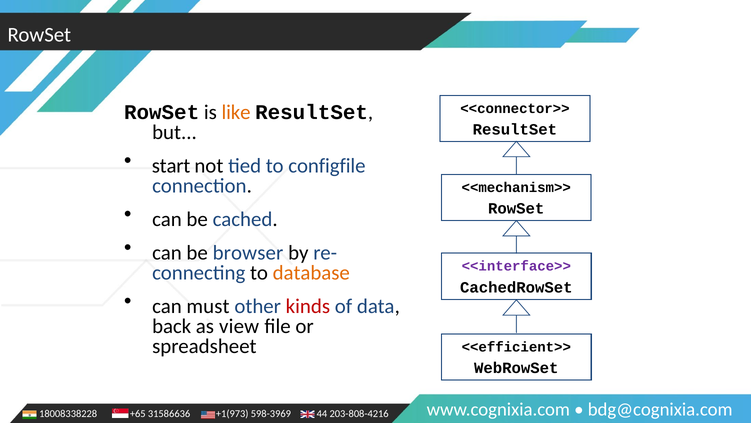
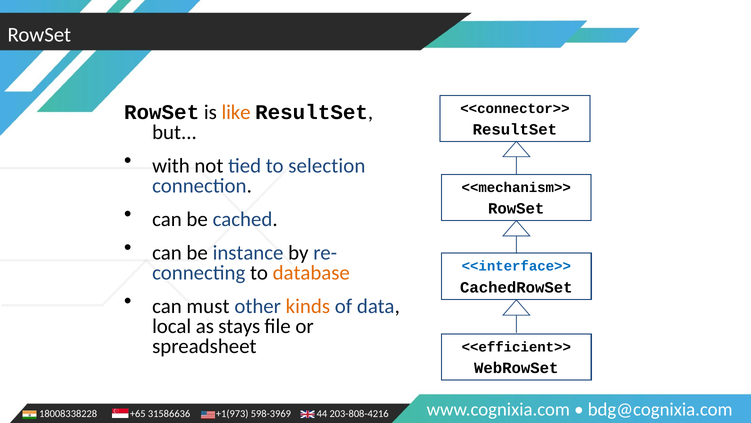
start: start -> with
configfile: configfile -> selection
browser: browser -> instance
<<interface>> colour: purple -> blue
kinds colour: red -> orange
back: back -> local
view: view -> stays
